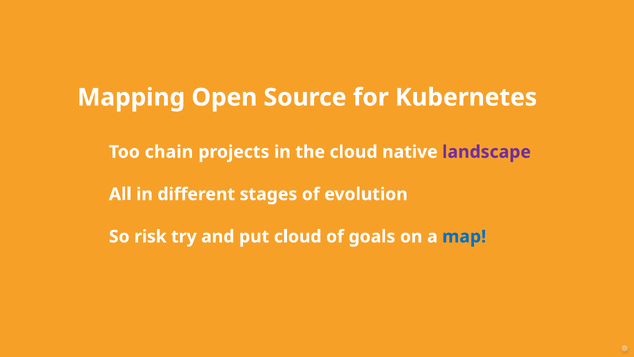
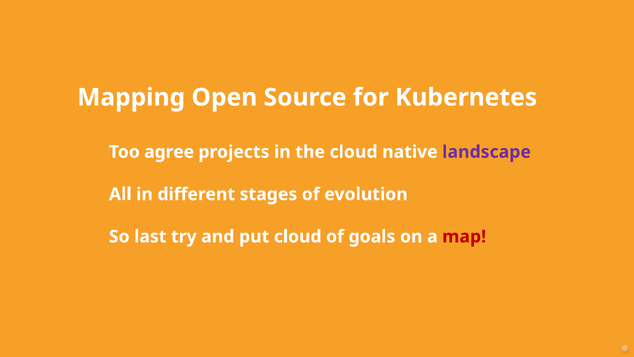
chain: chain -> agree
risk: risk -> last
map colour: blue -> red
